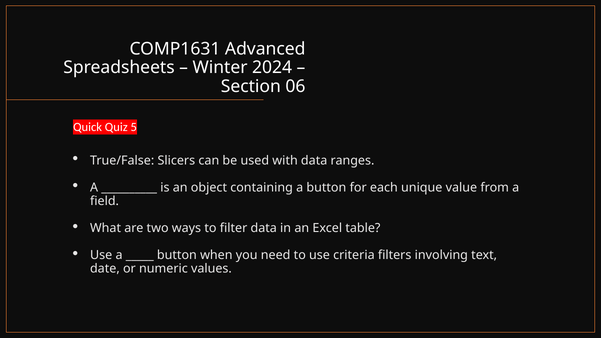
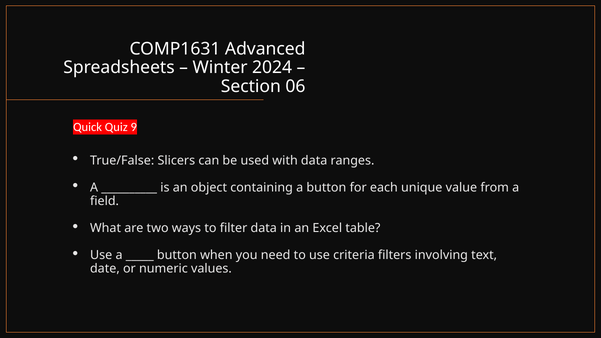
5: 5 -> 9
